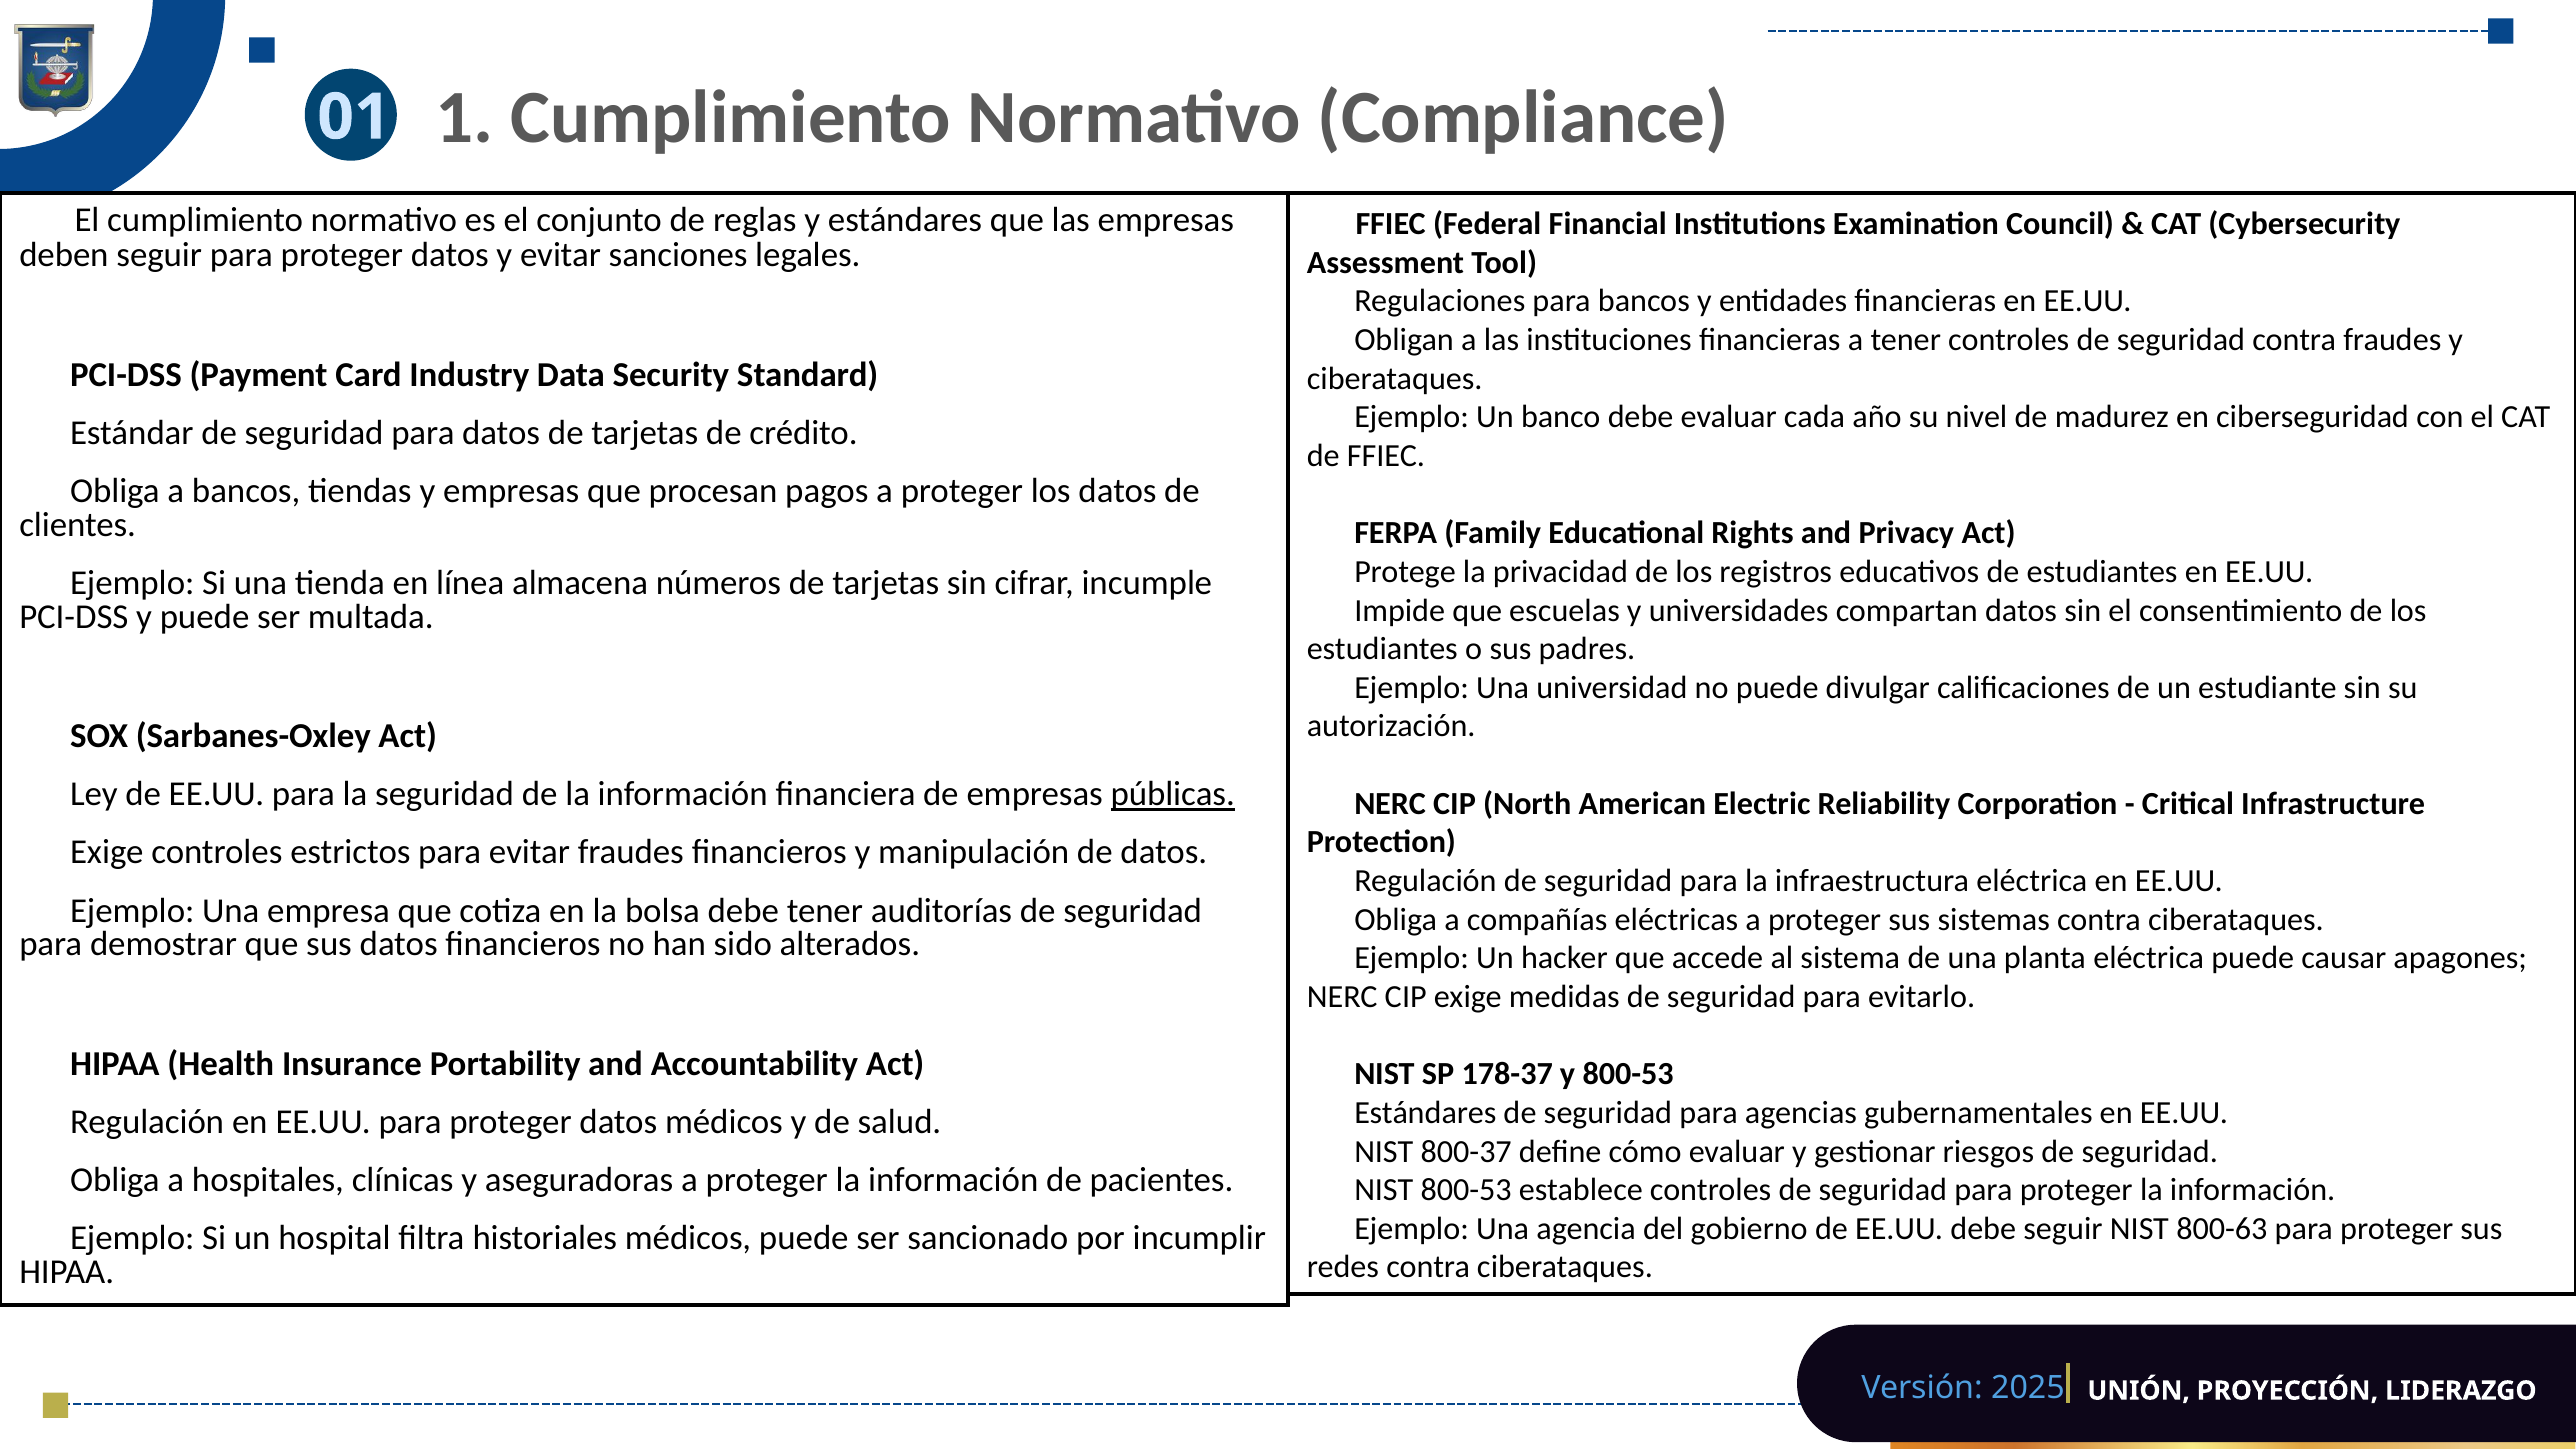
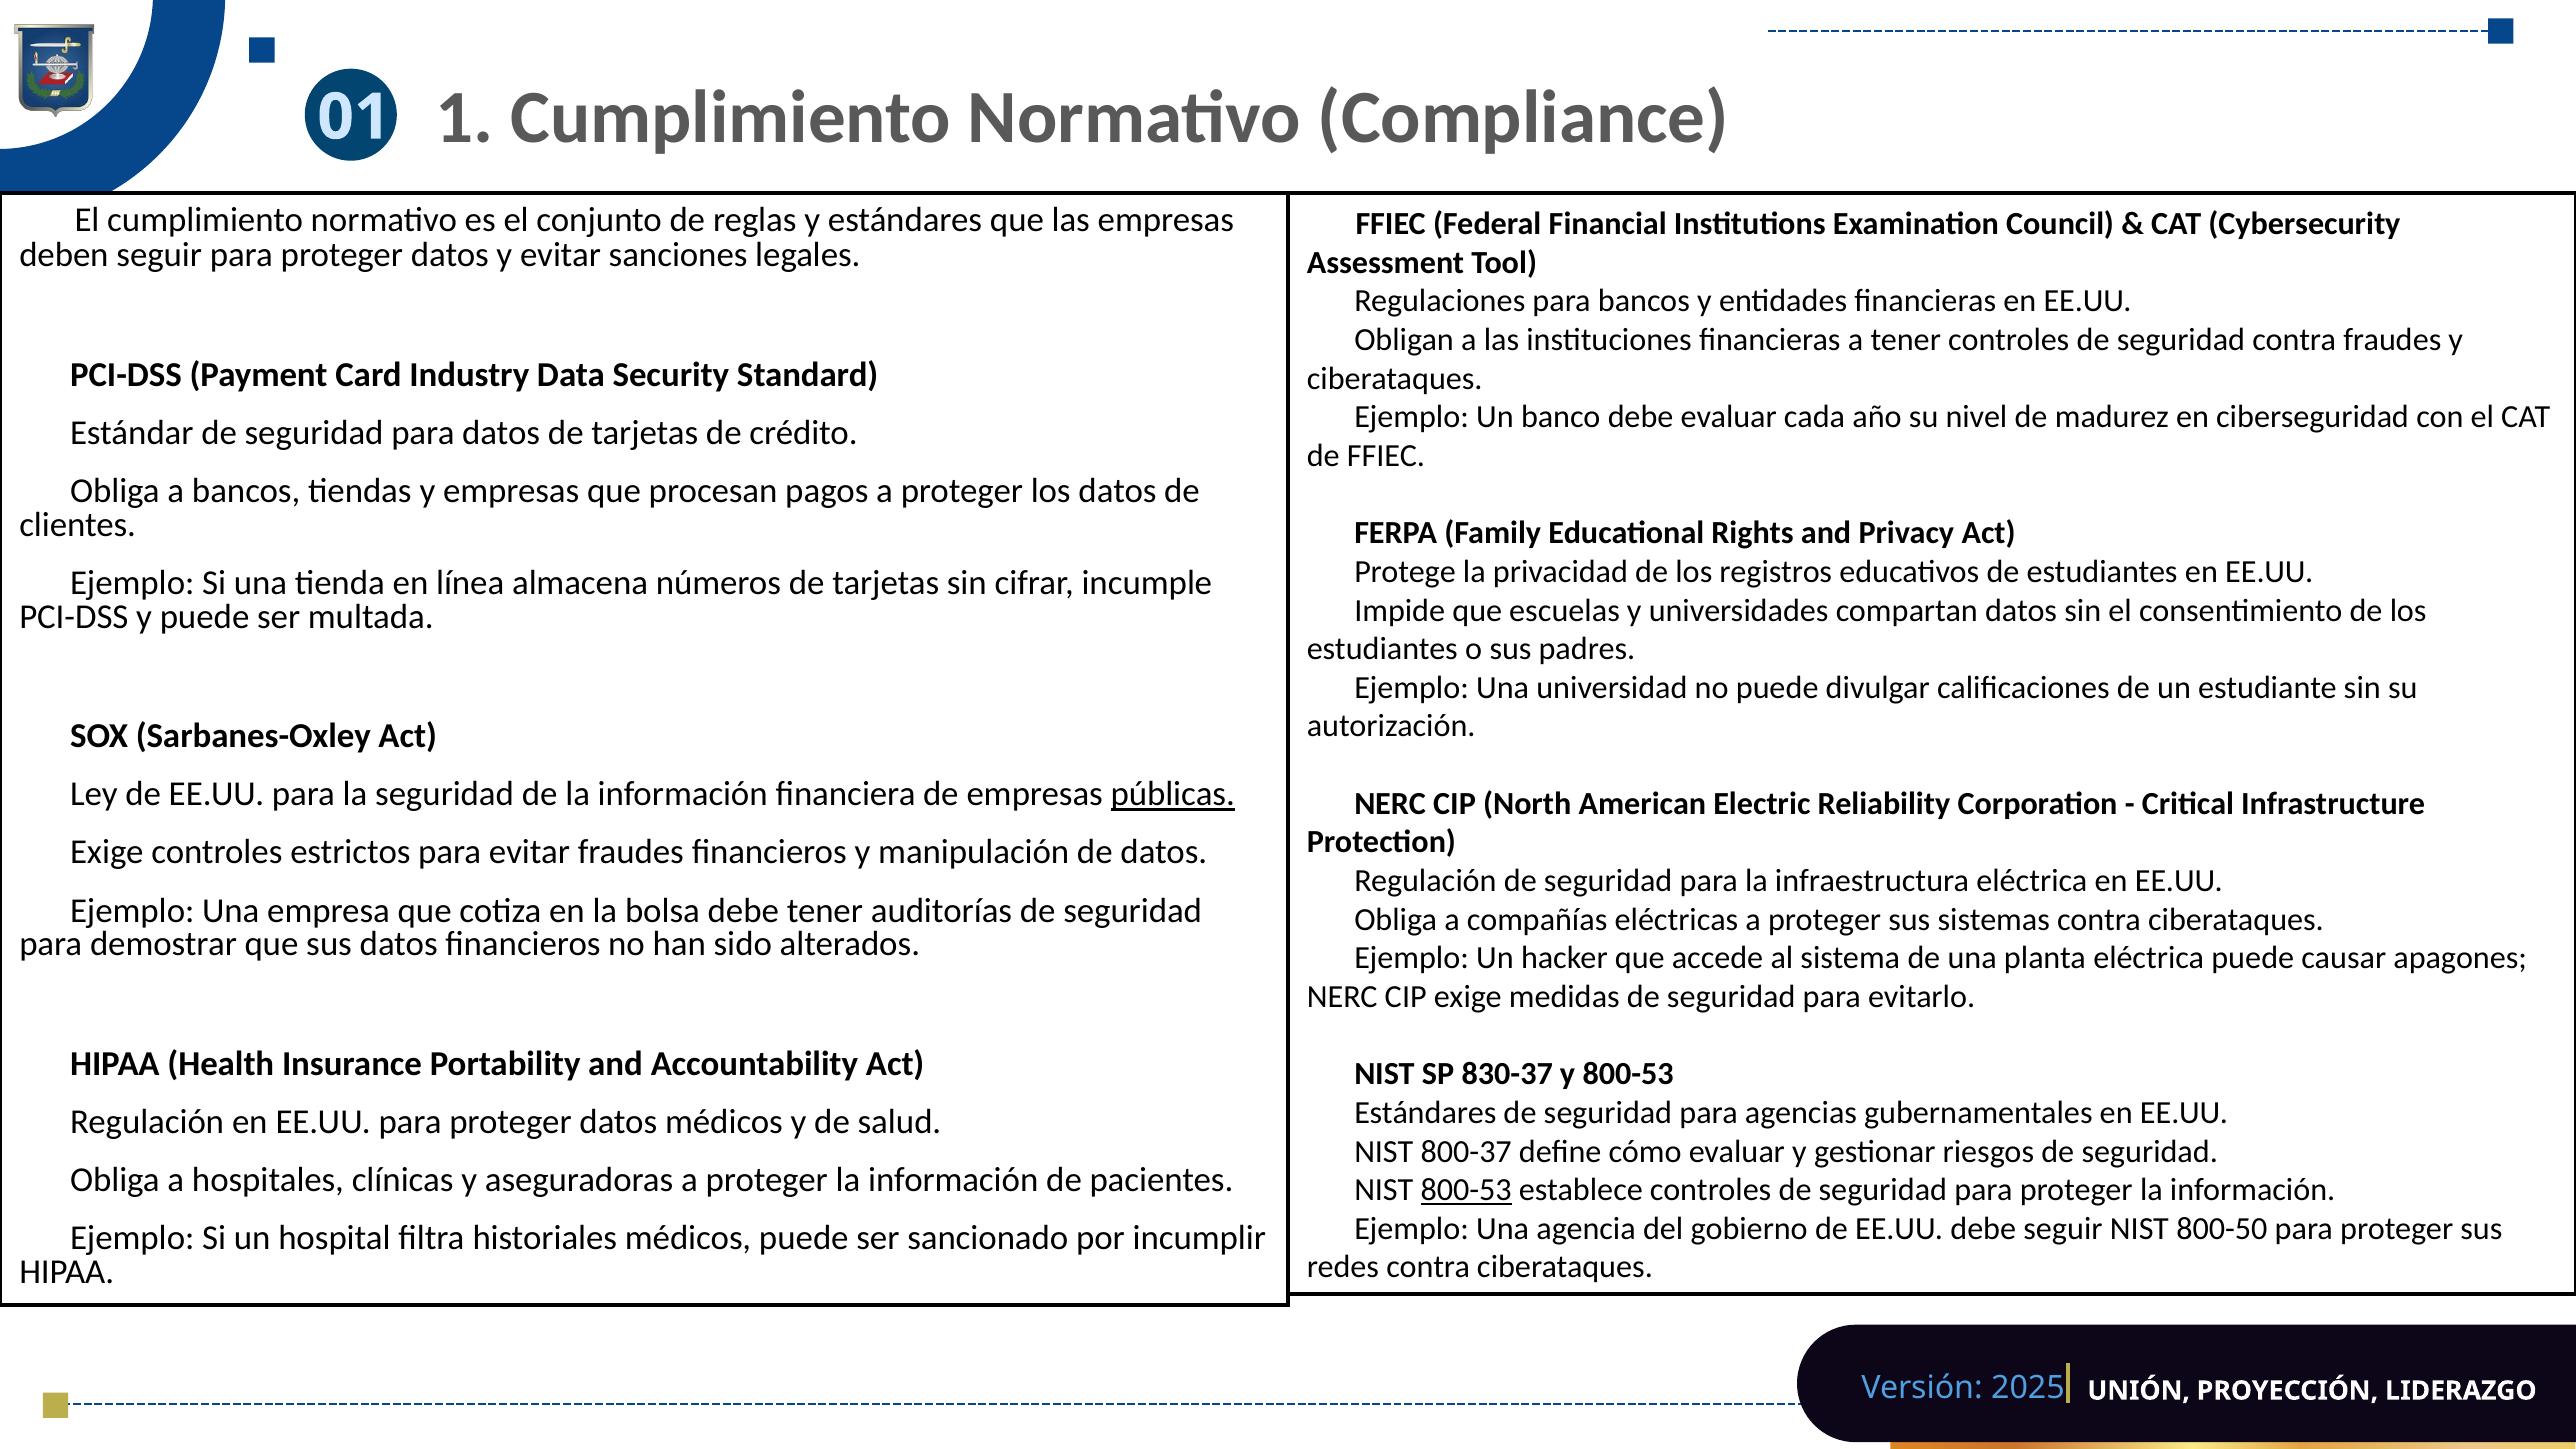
178-37: 178-37 -> 830-37
800-53 at (1466, 1190) underline: none -> present
800-63: 800-63 -> 800-50
